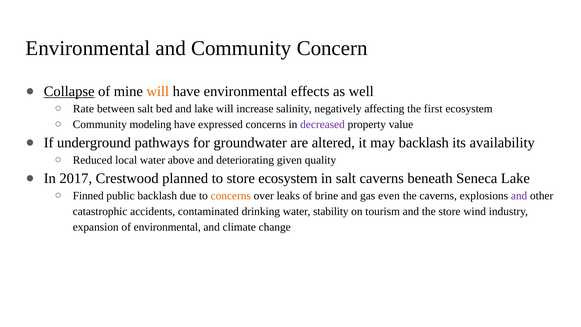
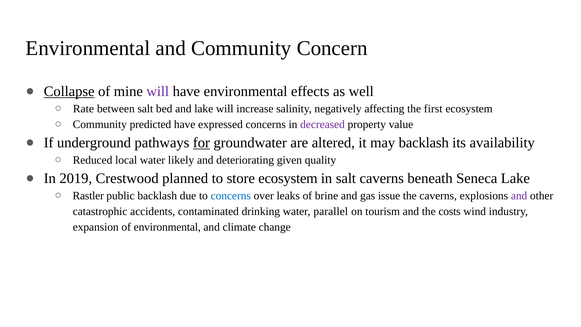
will at (158, 91) colour: orange -> purple
modeling: modeling -> predicted
for underline: none -> present
above: above -> likely
2017: 2017 -> 2019
Finned: Finned -> Rastler
concerns at (231, 196) colour: orange -> blue
even: even -> issue
stability: stability -> parallel
the store: store -> costs
